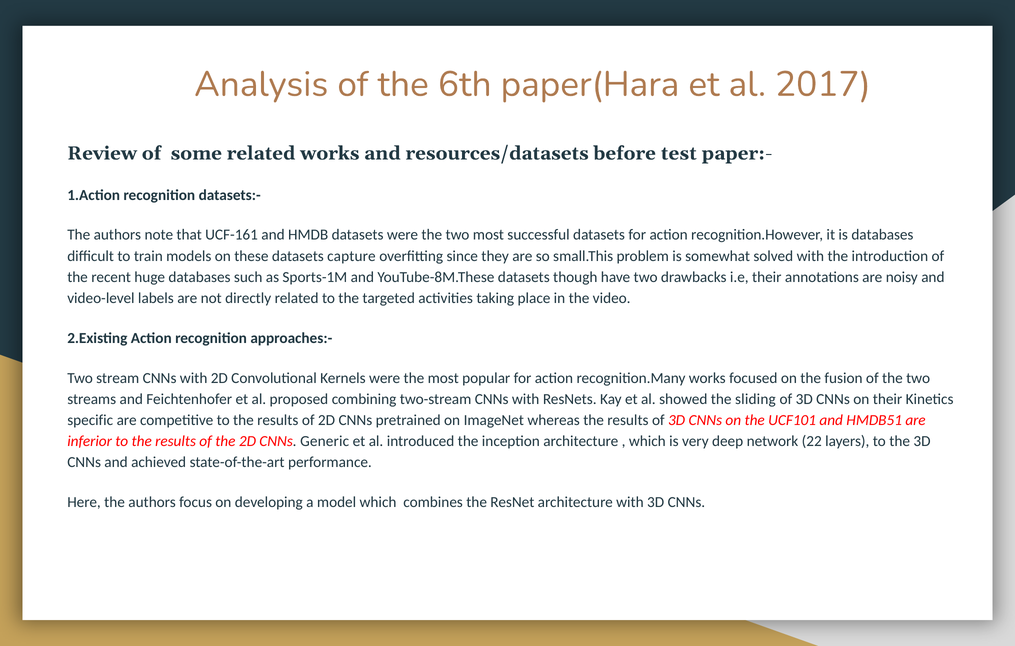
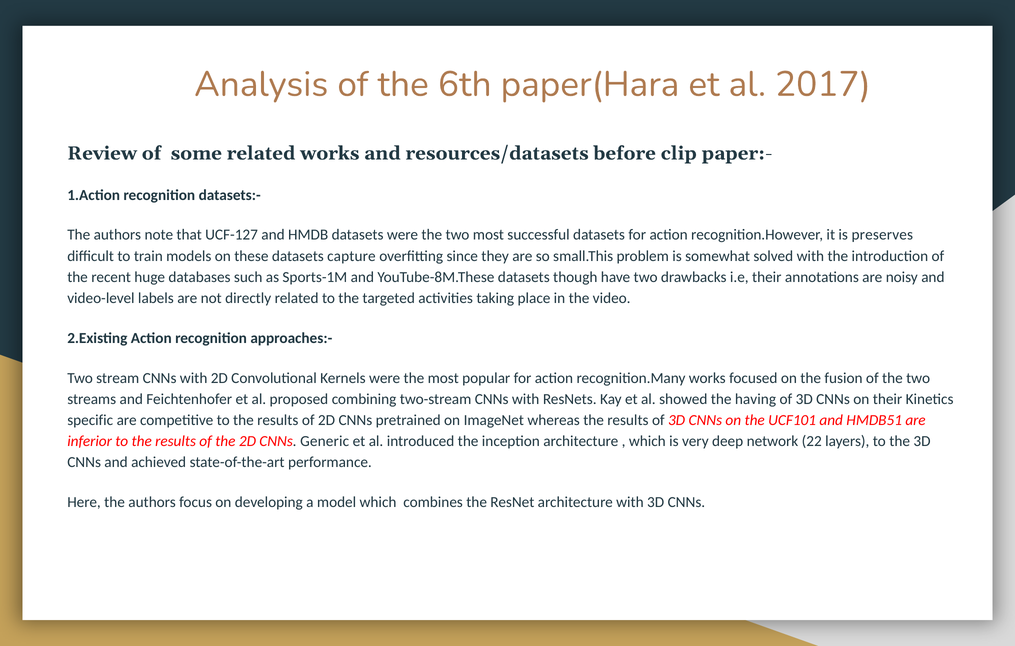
test: test -> clip
UCF-161: UCF-161 -> UCF-127
is databases: databases -> preserves
sliding: sliding -> having
